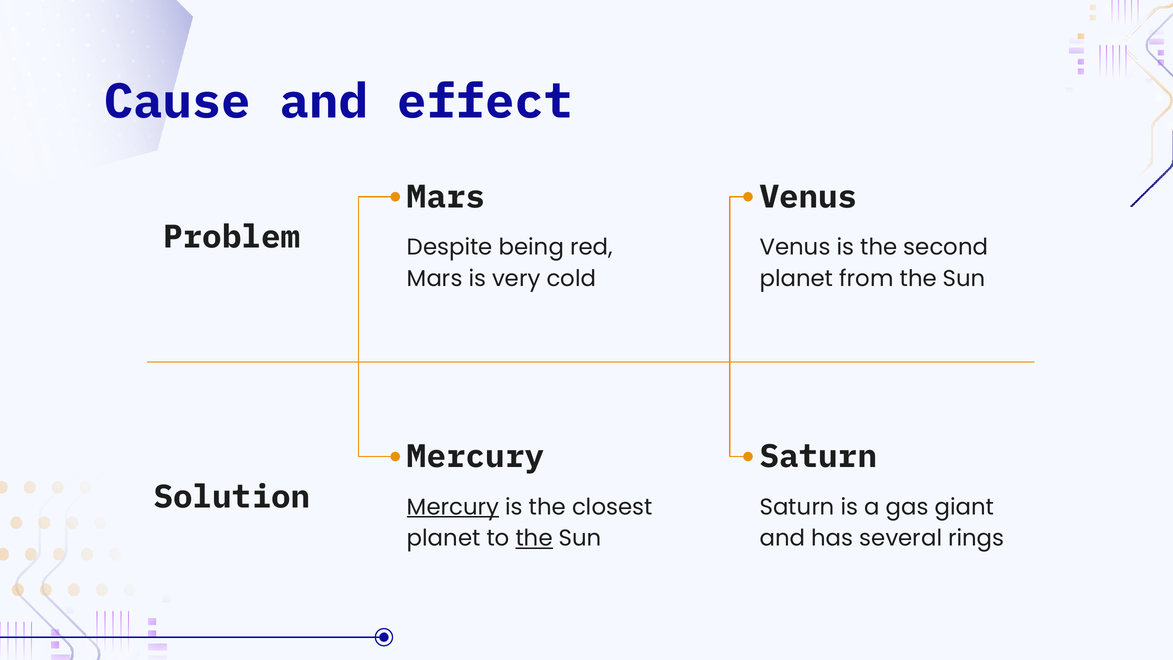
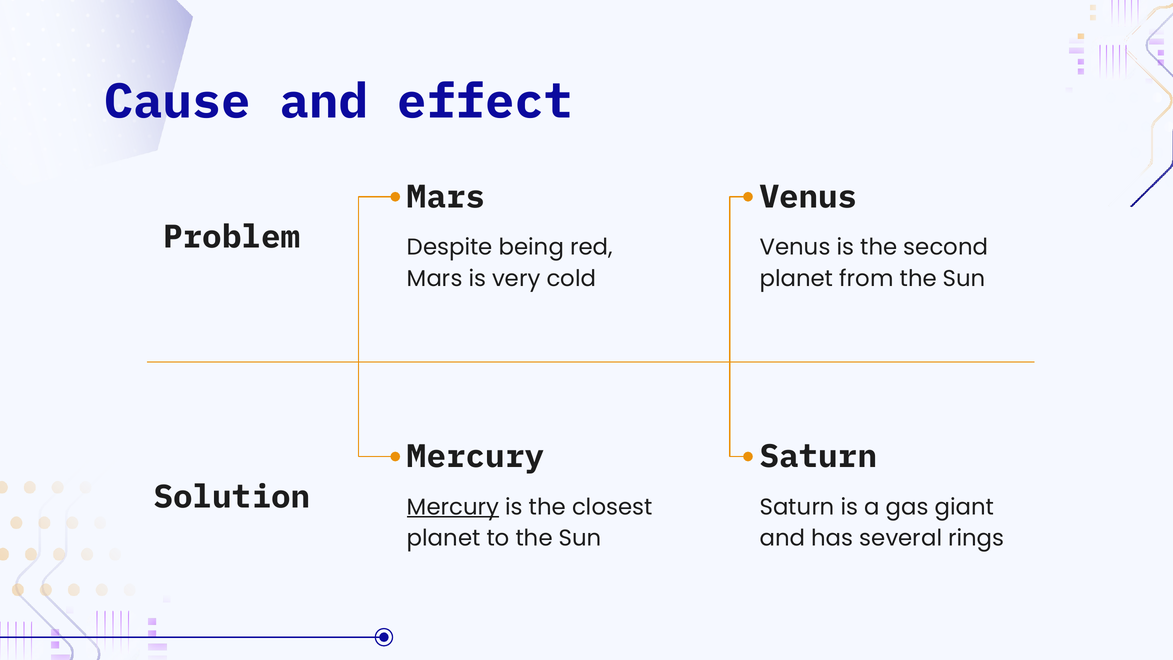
the at (534, 538) underline: present -> none
